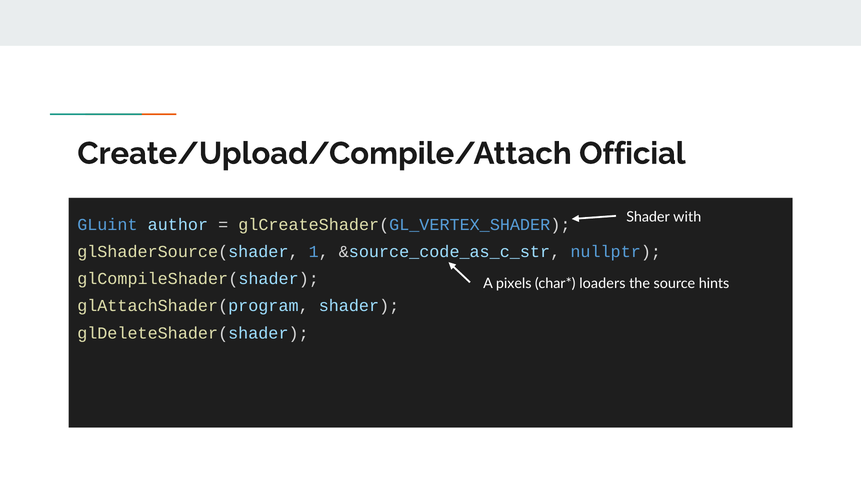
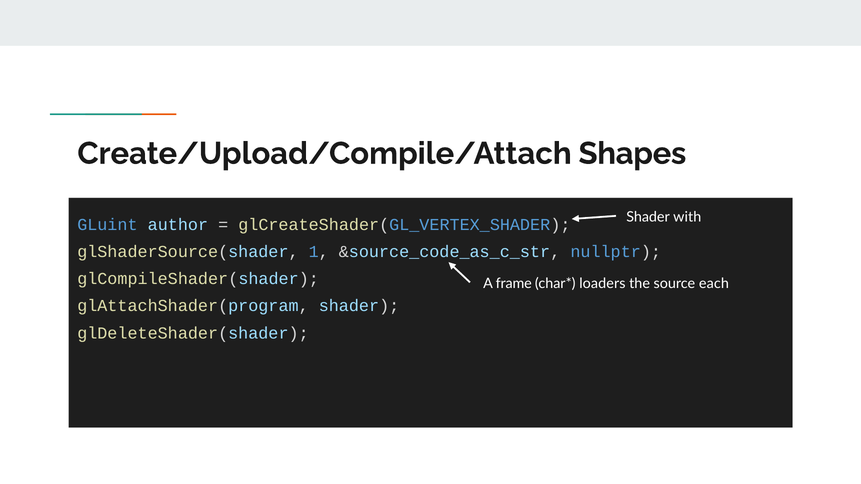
Official: Official -> Shapes
pixels: pixels -> frame
hints: hints -> each
